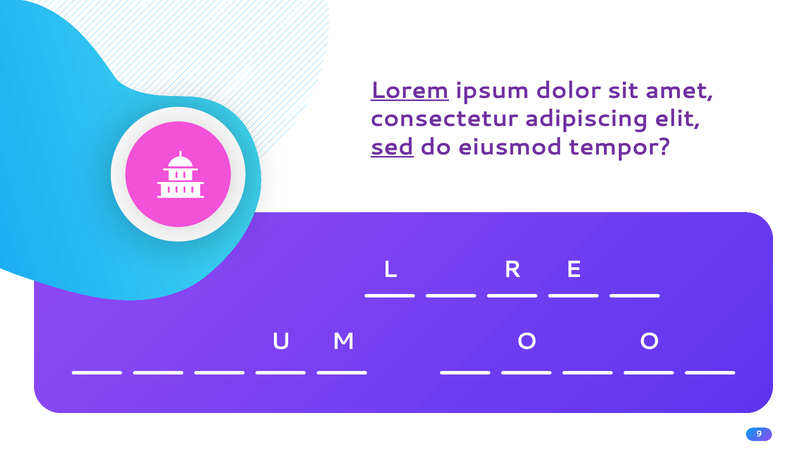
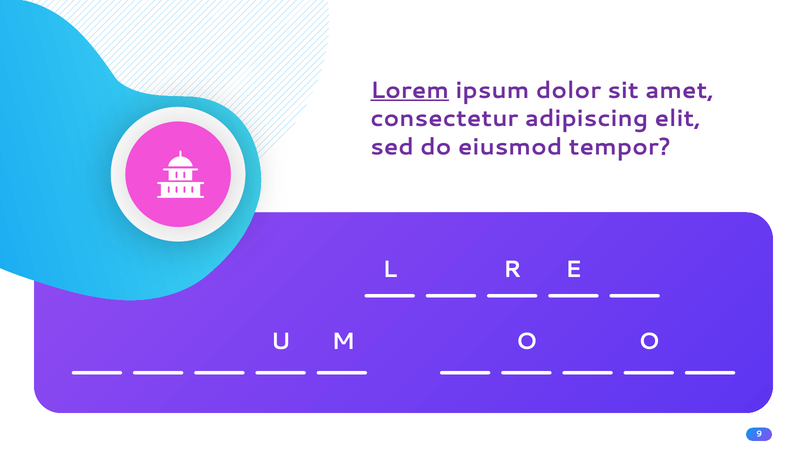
sed underline: present -> none
